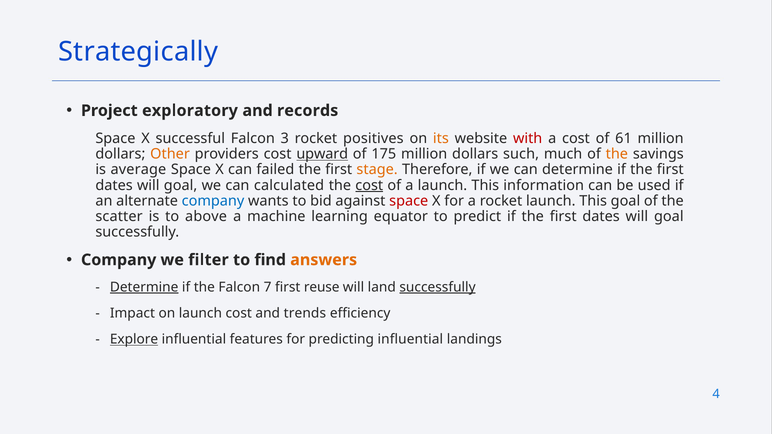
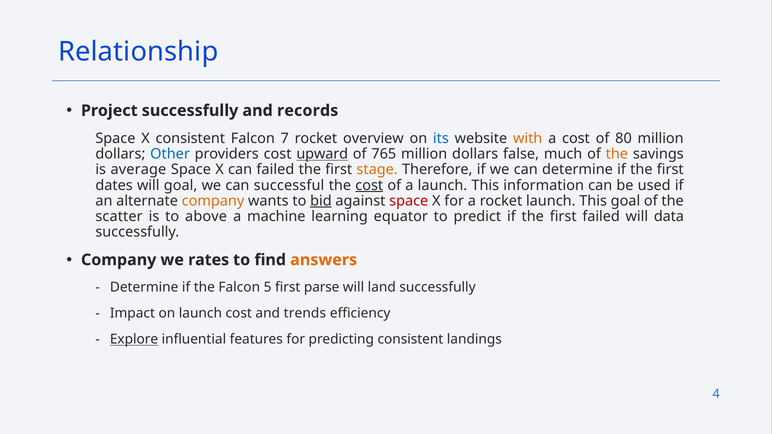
Strategically: Strategically -> Relationship
Project exploratory: exploratory -> successfully
X successful: successful -> consistent
3: 3 -> 7
positives: positives -> overview
its colour: orange -> blue
with colour: red -> orange
61: 61 -> 80
Other colour: orange -> blue
175: 175 -> 765
such: such -> false
calculated: calculated -> successful
company at (213, 201) colour: blue -> orange
bid underline: none -> present
dates at (601, 217): dates -> failed
goal at (669, 217): goal -> data
filter: filter -> rates
Determine at (144, 287) underline: present -> none
7: 7 -> 5
reuse: reuse -> parse
successfully at (438, 287) underline: present -> none
predicting influential: influential -> consistent
